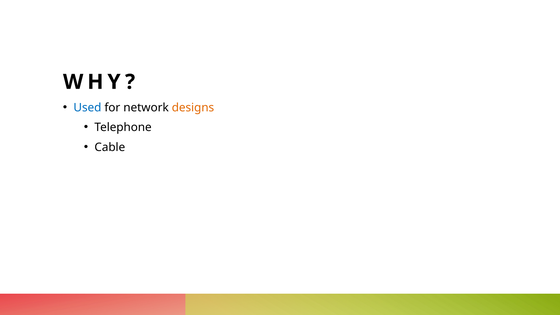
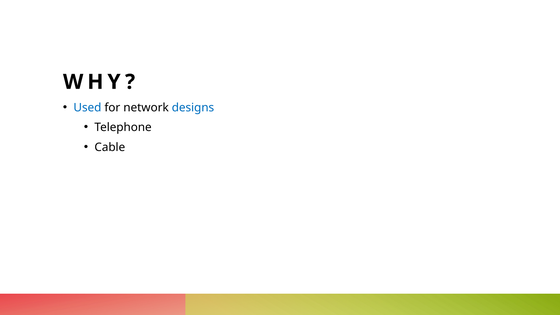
designs colour: orange -> blue
